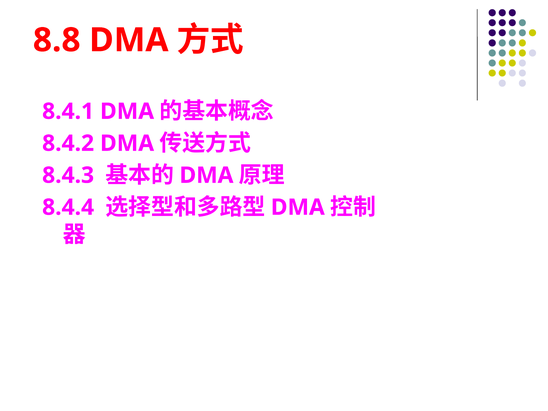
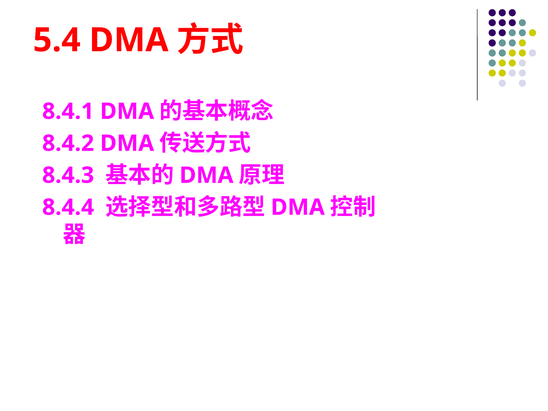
8.8: 8.8 -> 5.4
